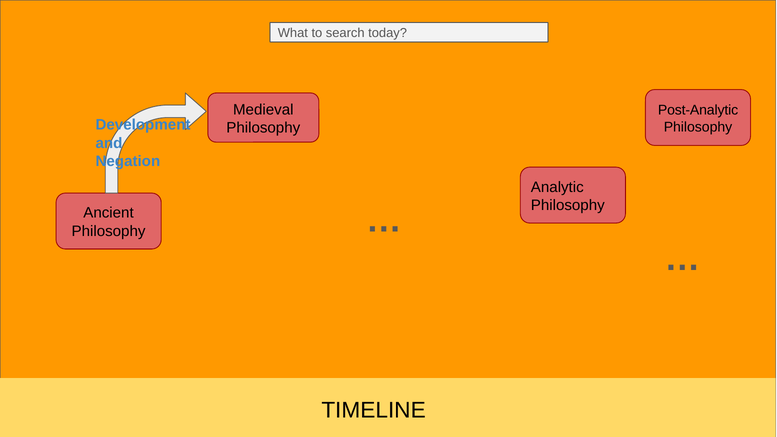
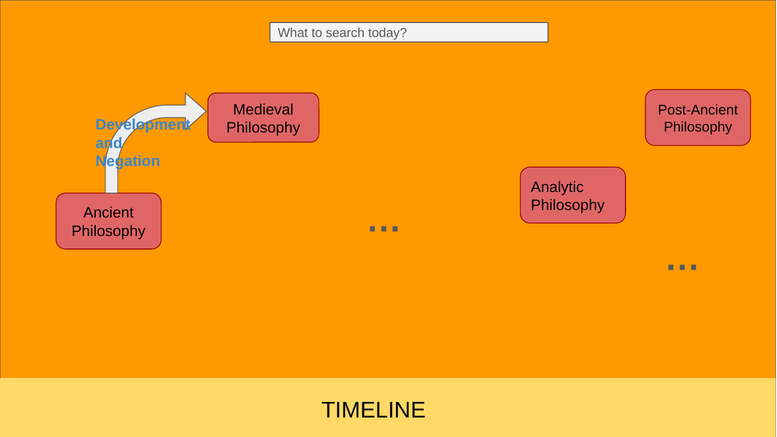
Post-Analytic: Post-Analytic -> Post-Ancient
